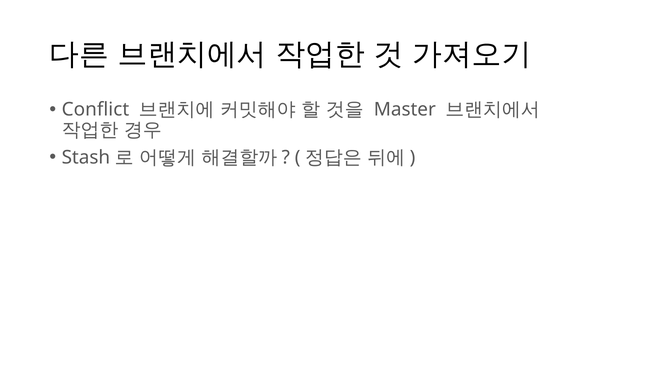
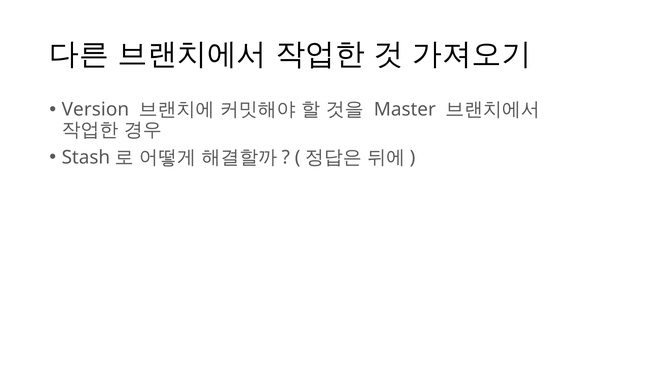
Conflict: Conflict -> Version
